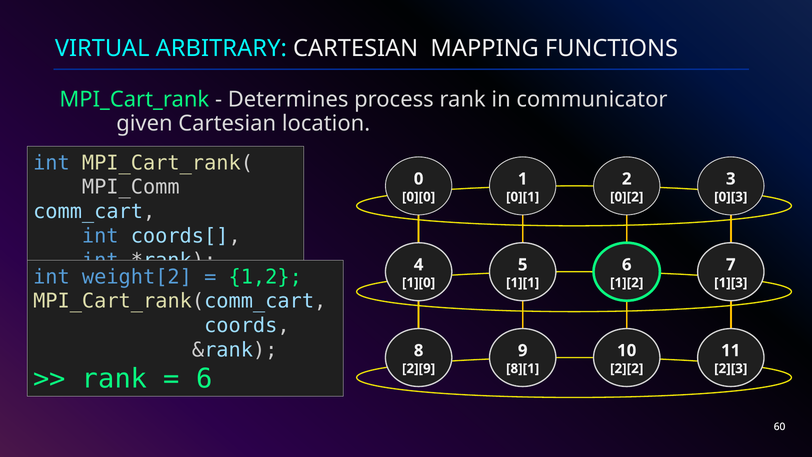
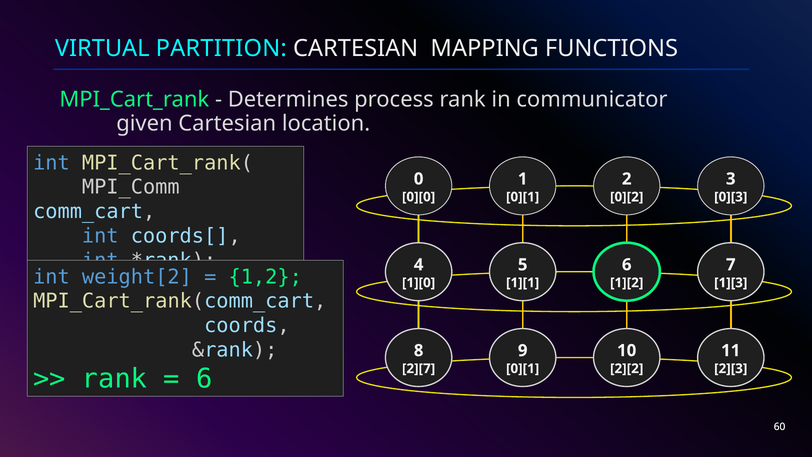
ARBITRARY: ARBITRARY -> PARTITION
2][9: 2][9 -> 2][7
8][1 at (523, 368): 8][1 -> 0][1
